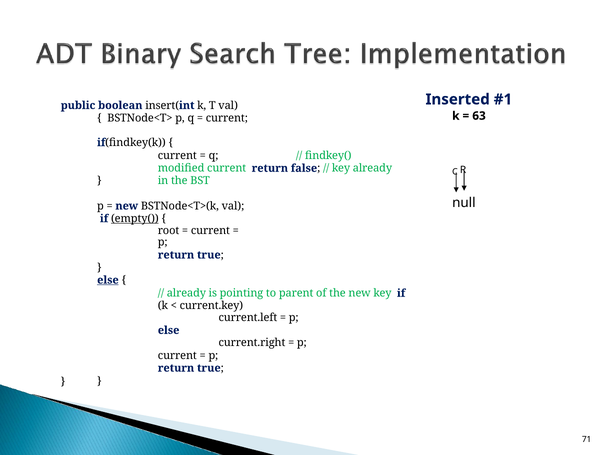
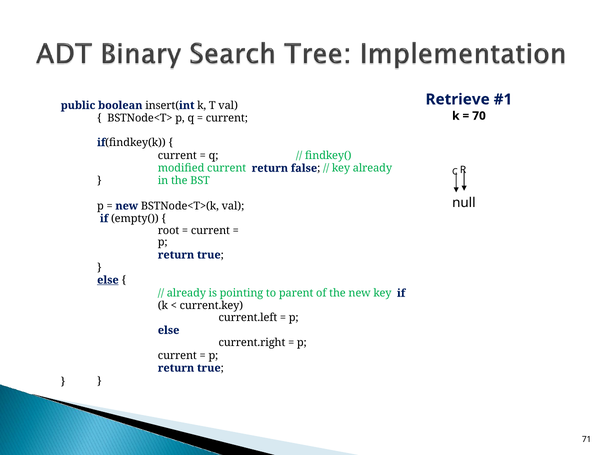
Inserted: Inserted -> Retrieve
63: 63 -> 70
empty( underline: present -> none
